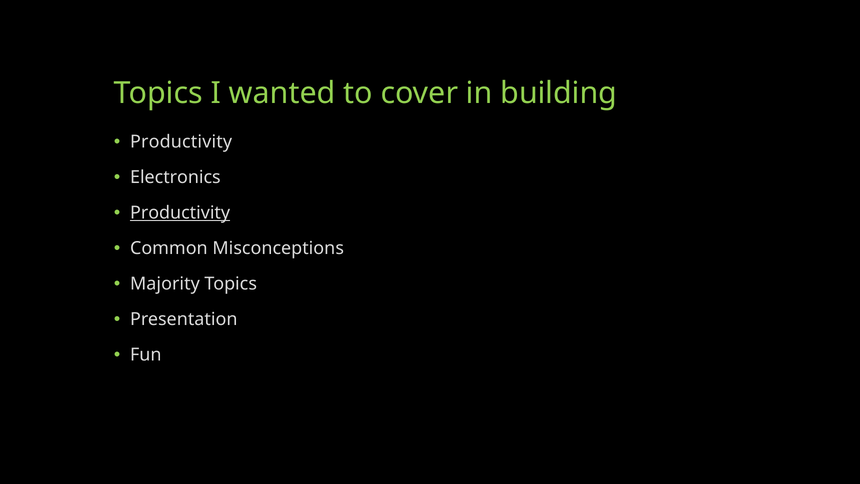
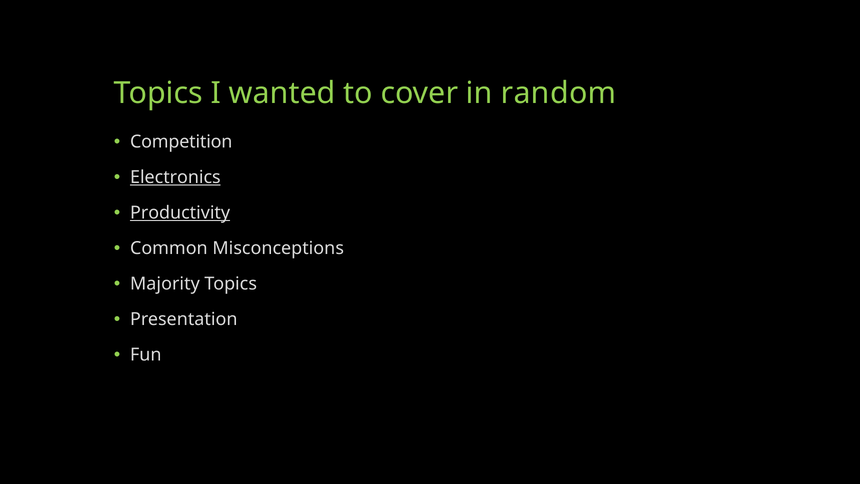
building: building -> random
Productivity at (181, 142): Productivity -> Competition
Electronics underline: none -> present
